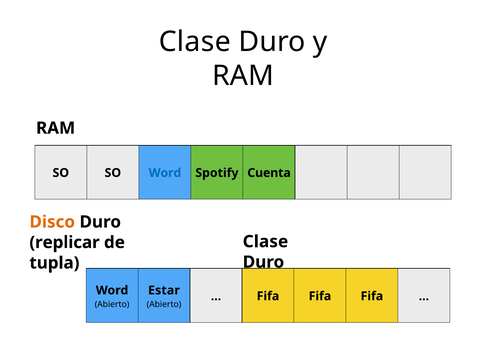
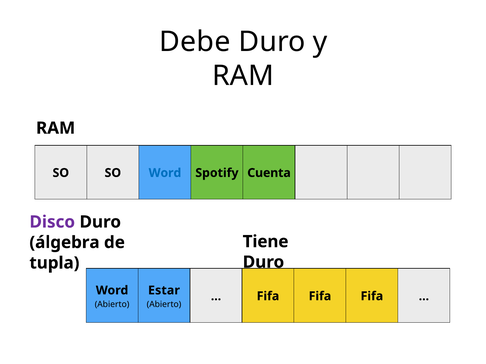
Clase at (195, 42): Clase -> Debe
Disco colour: orange -> purple
Clase at (265, 242): Clase -> Tiene
replicar: replicar -> álgebra
